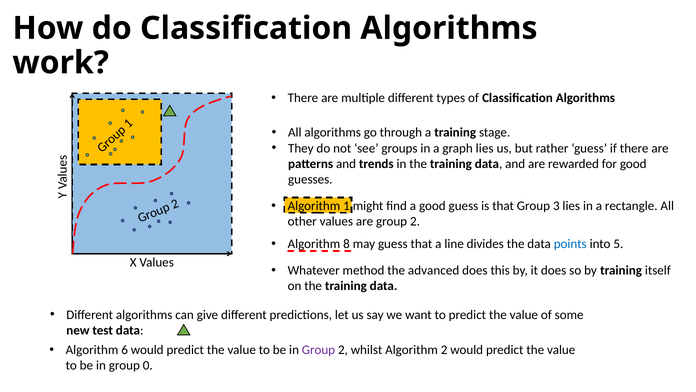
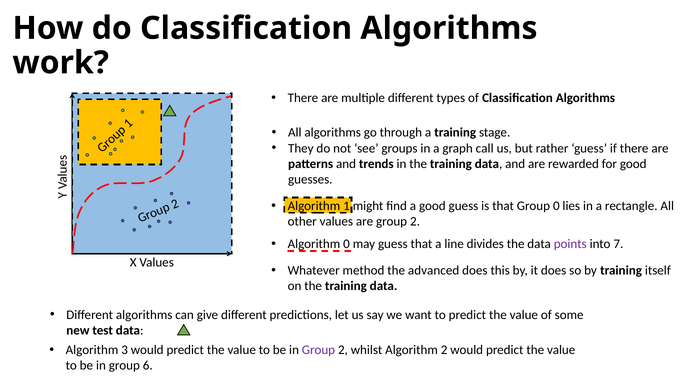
graph lies: lies -> call
Group 3: 3 -> 0
Algorithm 8: 8 -> 0
points colour: blue -> purple
5: 5 -> 7
6: 6 -> 3
0: 0 -> 6
